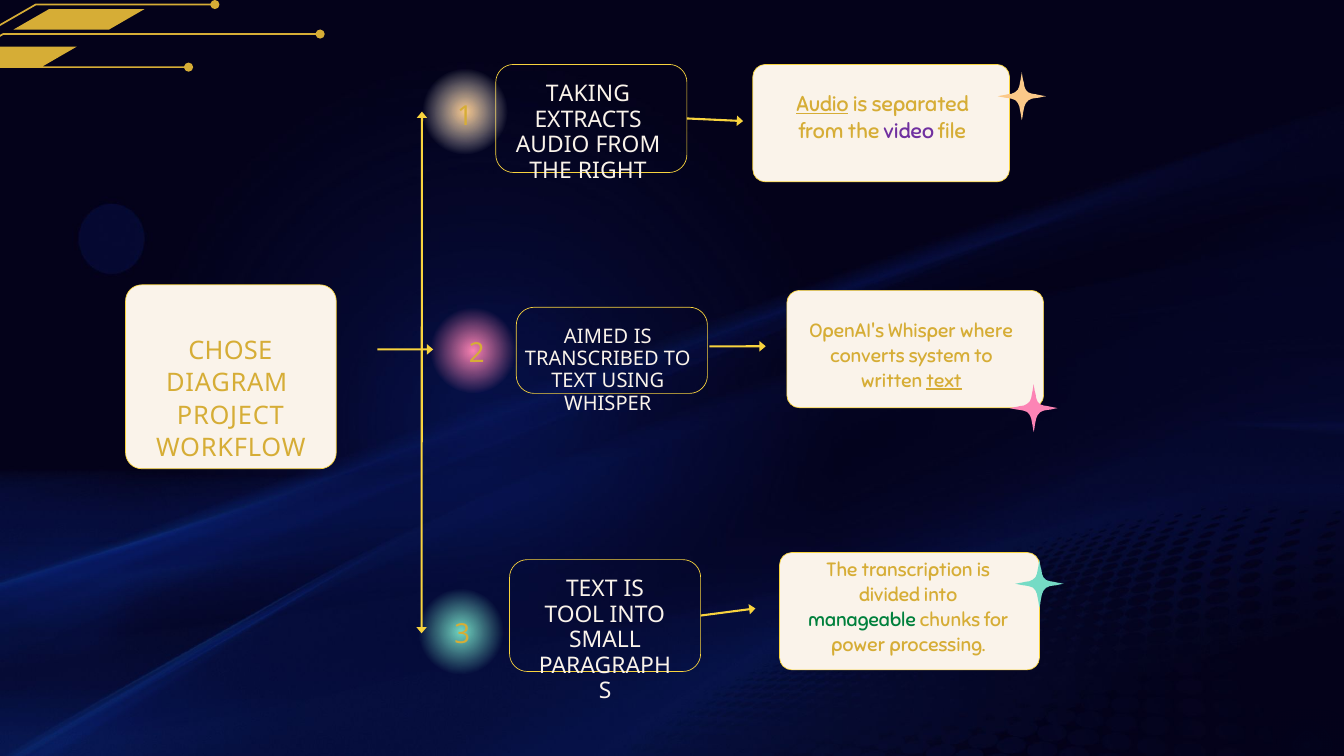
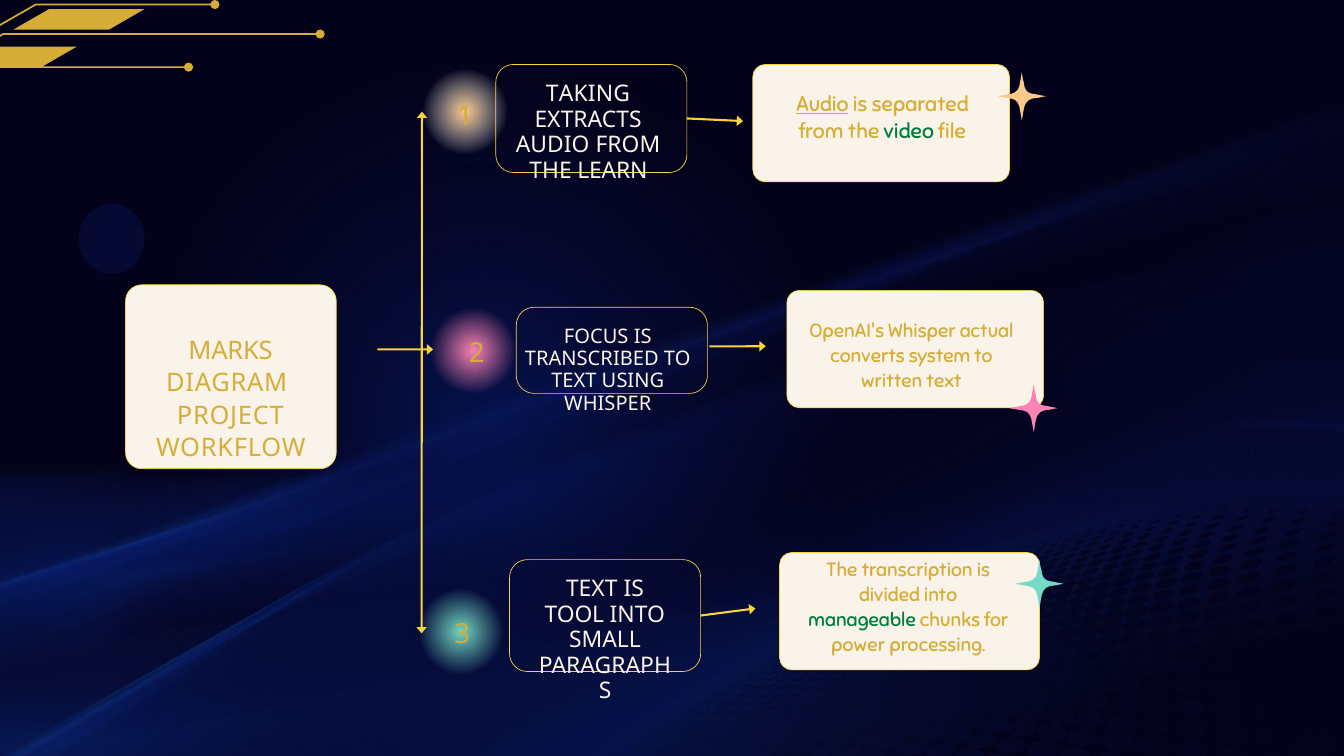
video colour: purple -> green
RIGHT: RIGHT -> LEARN
where: where -> actual
AIMED: AIMED -> FOCUS
CHOSE: CHOSE -> MARKS
text at (944, 381) underline: present -> none
